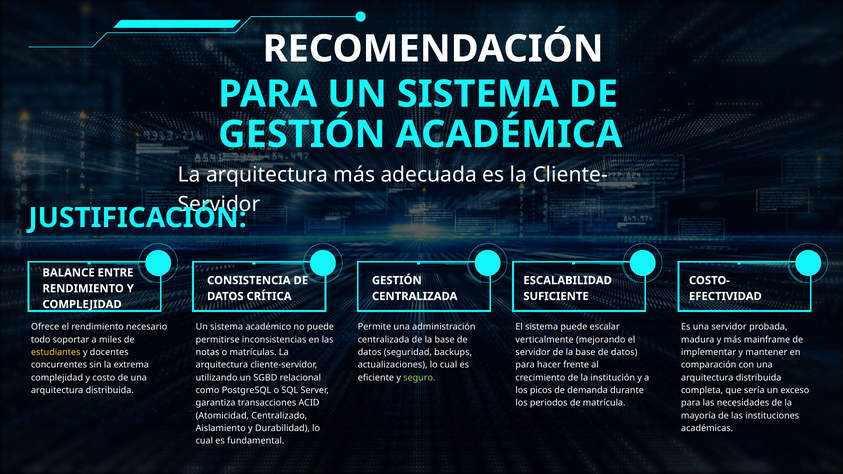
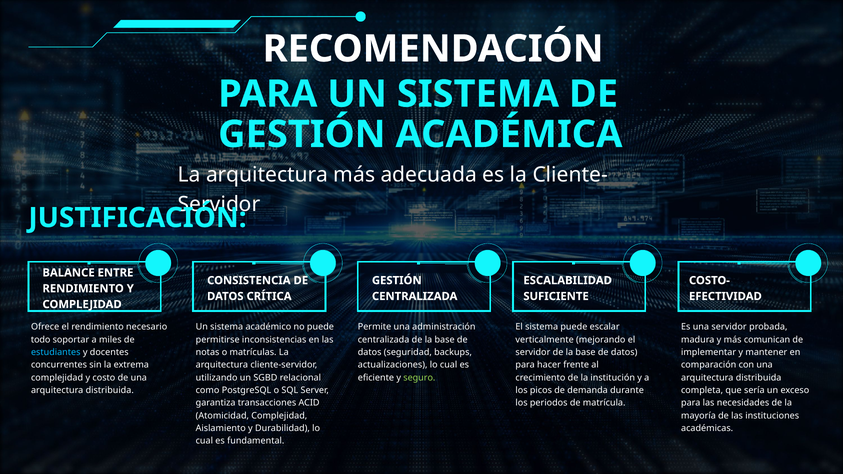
mainframe: mainframe -> comunican
estudiantes colour: yellow -> light blue
Atomicidad Centralizado: Centralizado -> Complejidad
